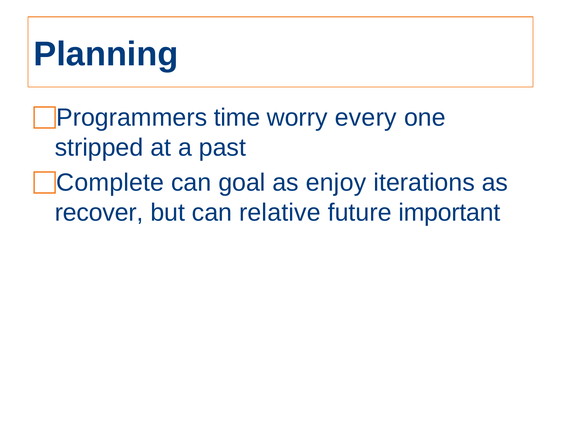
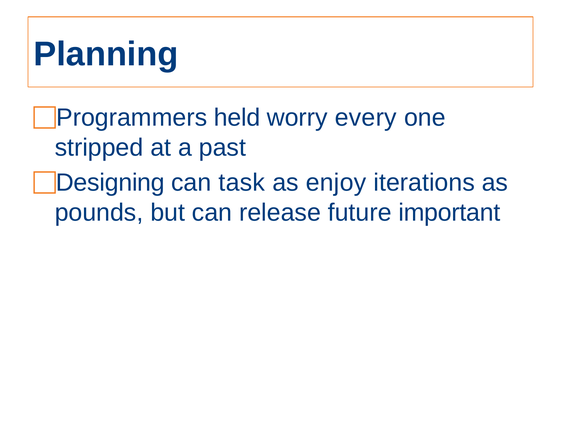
time: time -> held
Complete: Complete -> Designing
goal: goal -> task
recover: recover -> pounds
relative: relative -> release
